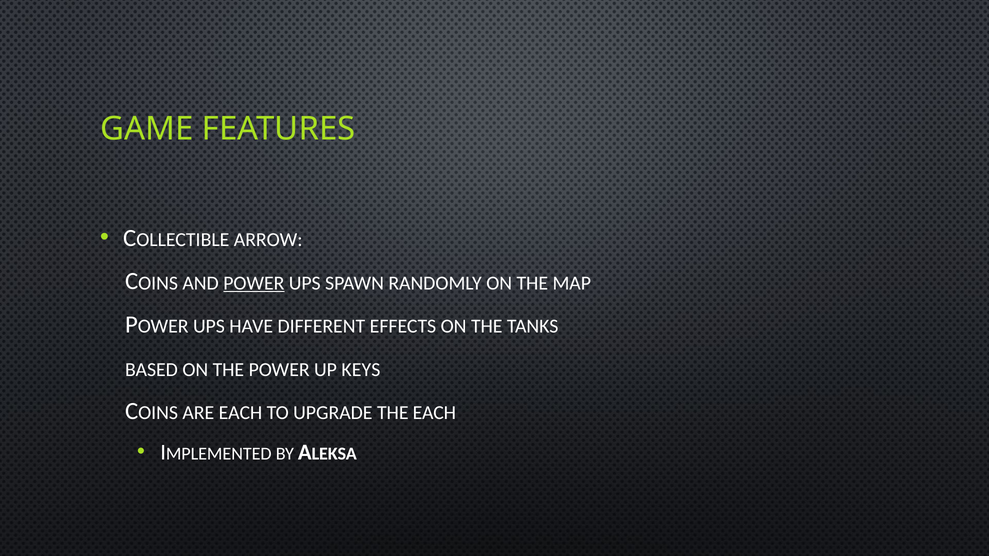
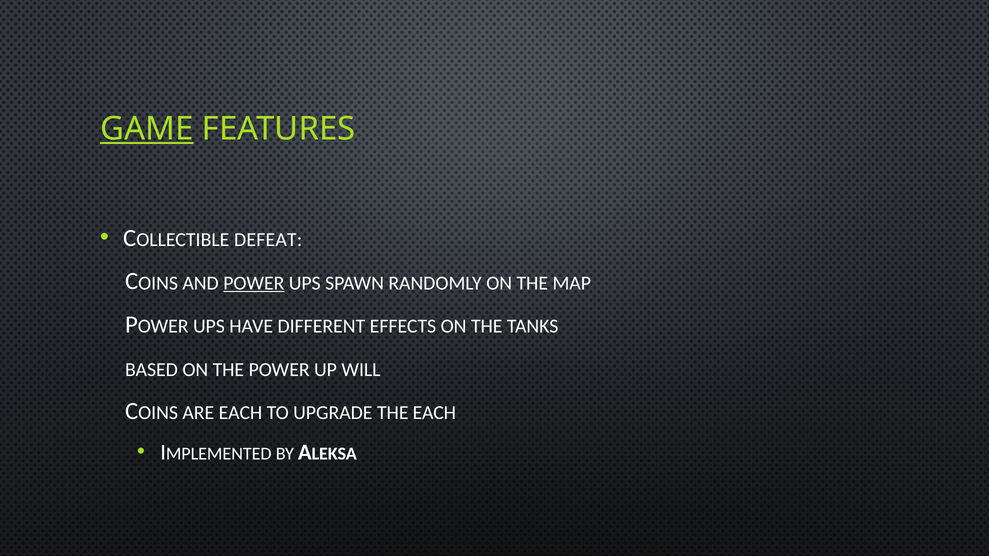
GAME underline: none -> present
ARROW: ARROW -> DEFEAT
KEYS: KEYS -> WILL
